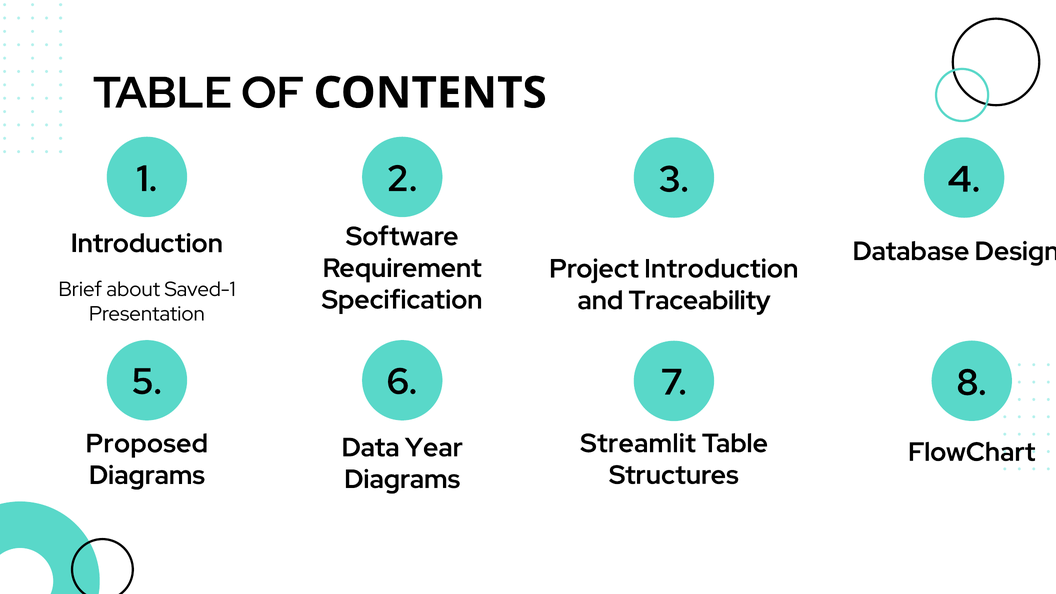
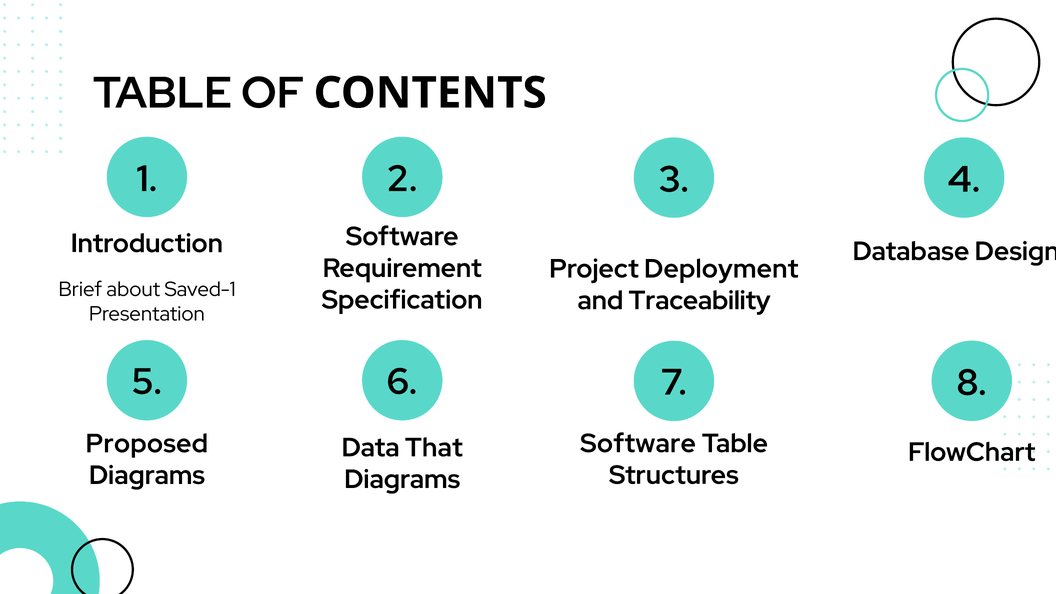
Project Introduction: Introduction -> Deployment
Streamlit at (638, 443): Streamlit -> Software
Year: Year -> That
